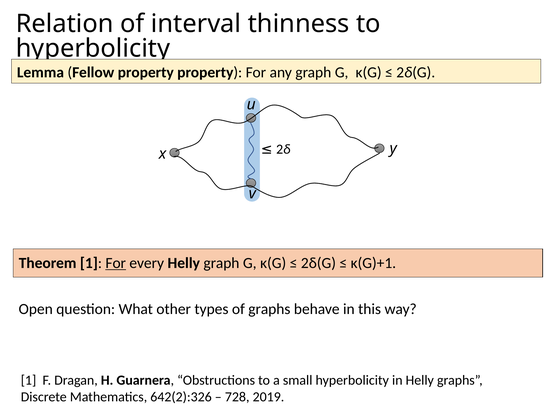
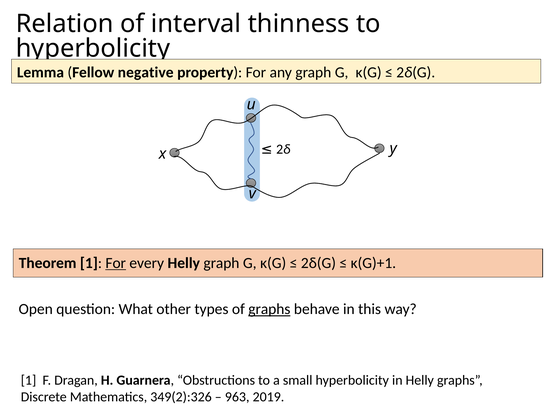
Fellow property: property -> negative
graphs at (269, 309) underline: none -> present
642(2):326: 642(2):326 -> 349(2):326
728: 728 -> 963
